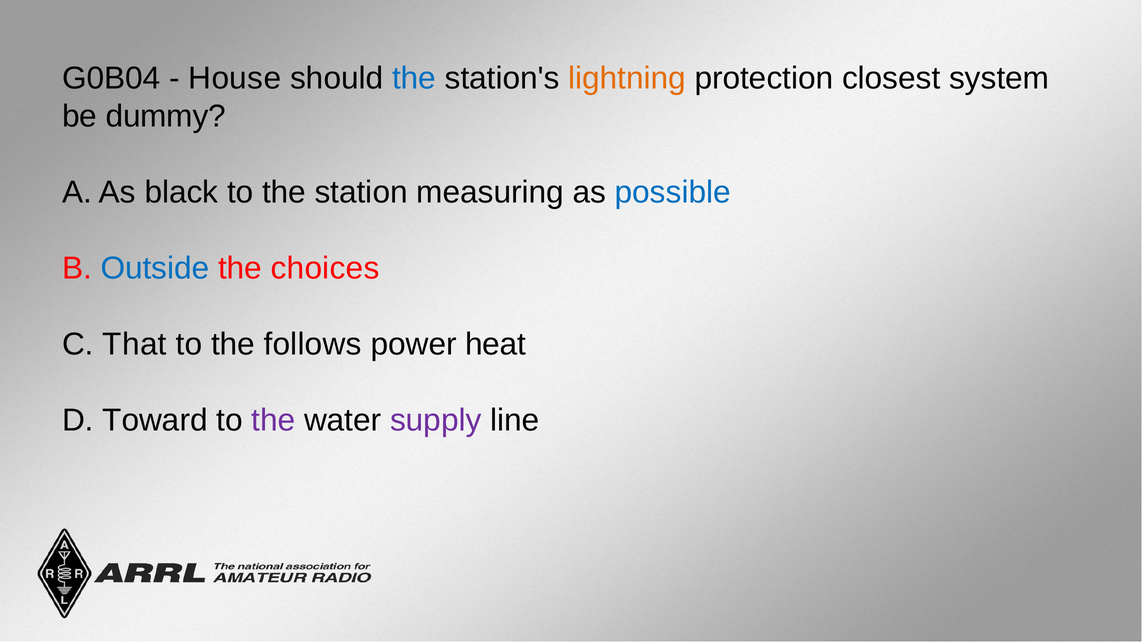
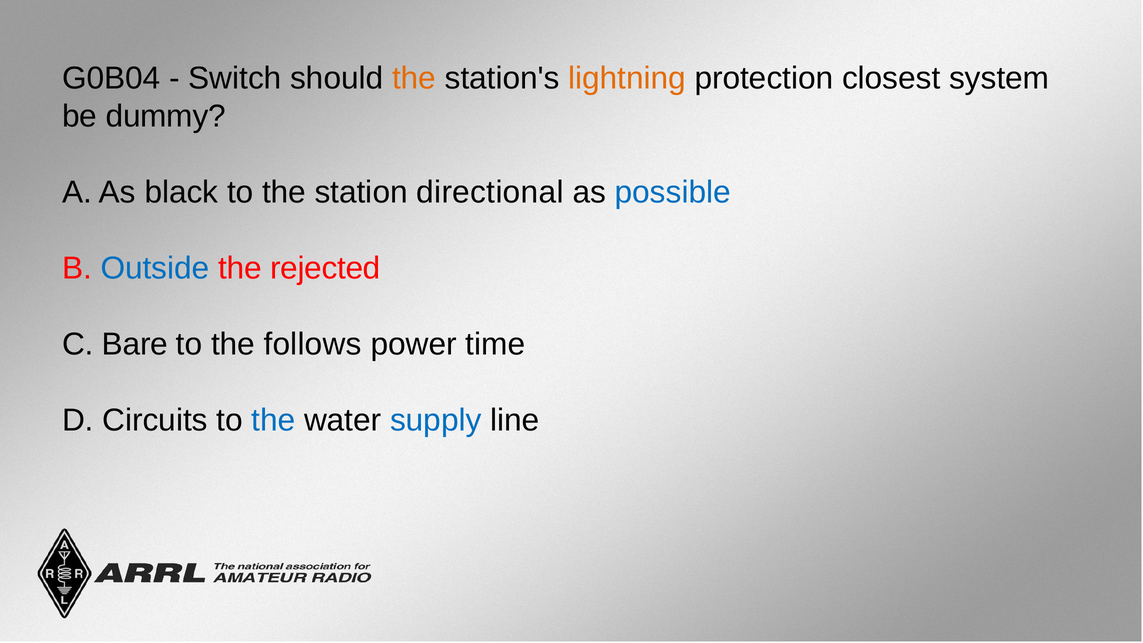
House: House -> Switch
the at (414, 78) colour: blue -> orange
measuring: measuring -> directional
choices: choices -> rejected
That: That -> Bare
heat: heat -> time
Toward: Toward -> Circuits
the at (273, 420) colour: purple -> blue
supply colour: purple -> blue
